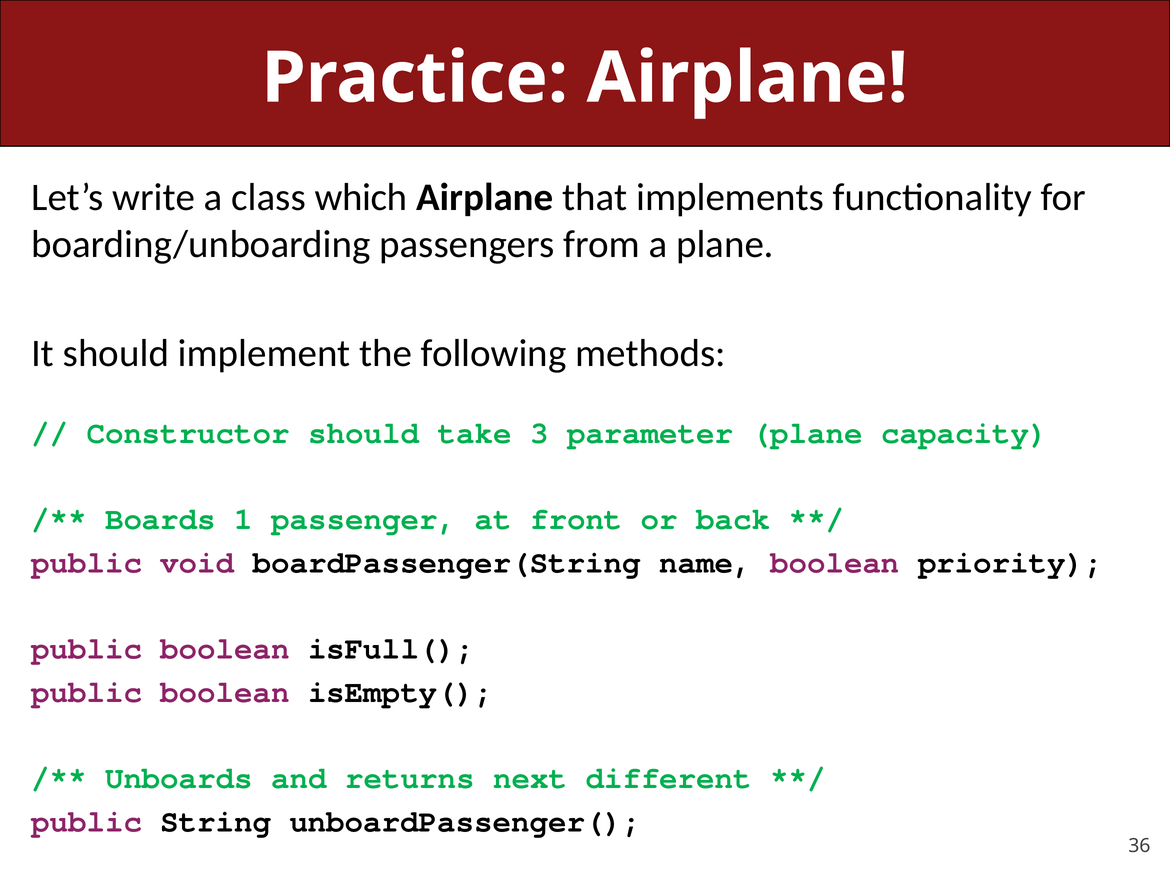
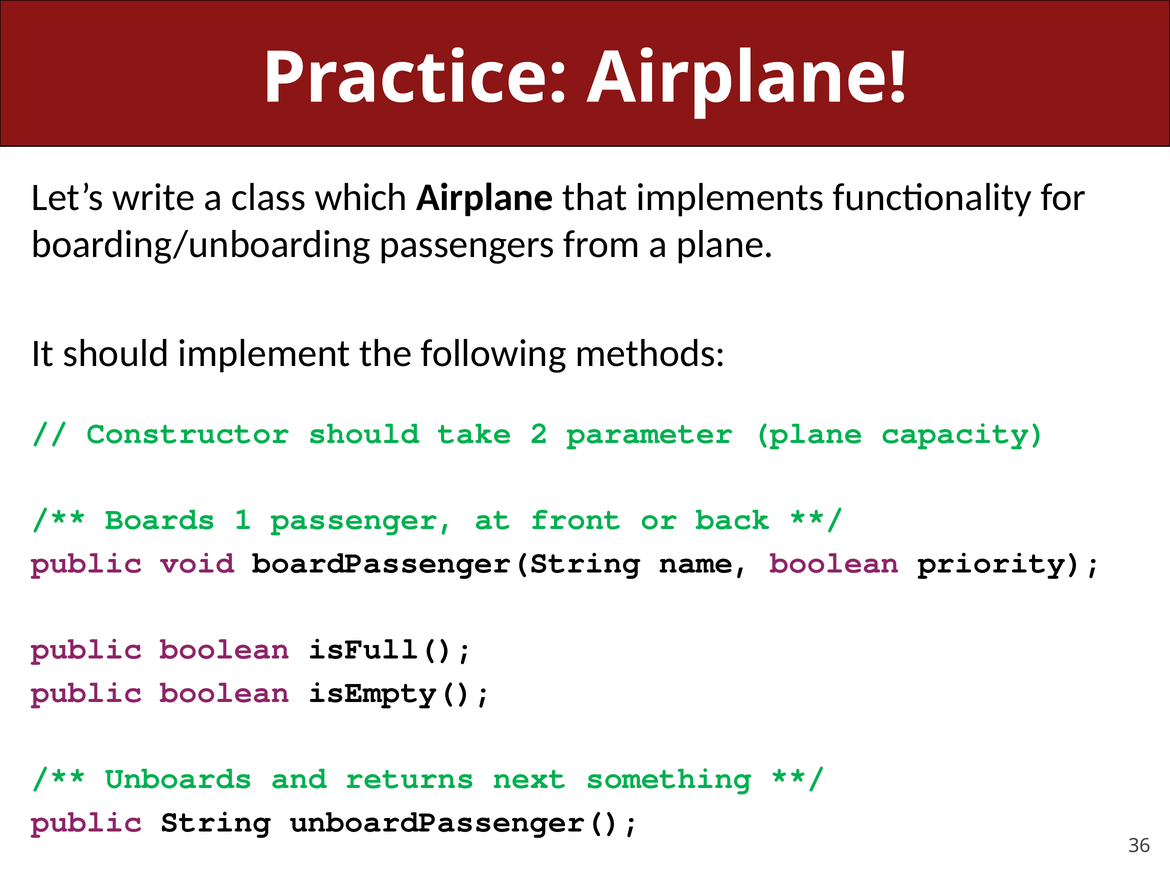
3: 3 -> 2
different: different -> something
